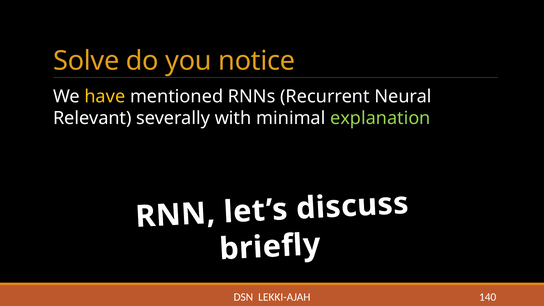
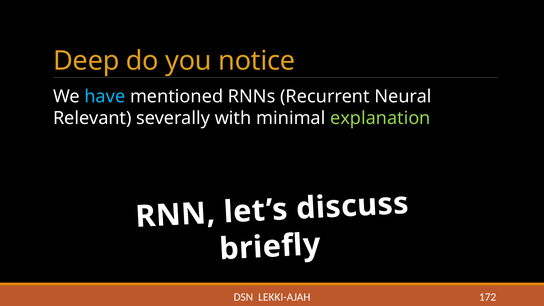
Solve: Solve -> Deep
have colour: yellow -> light blue
140: 140 -> 172
